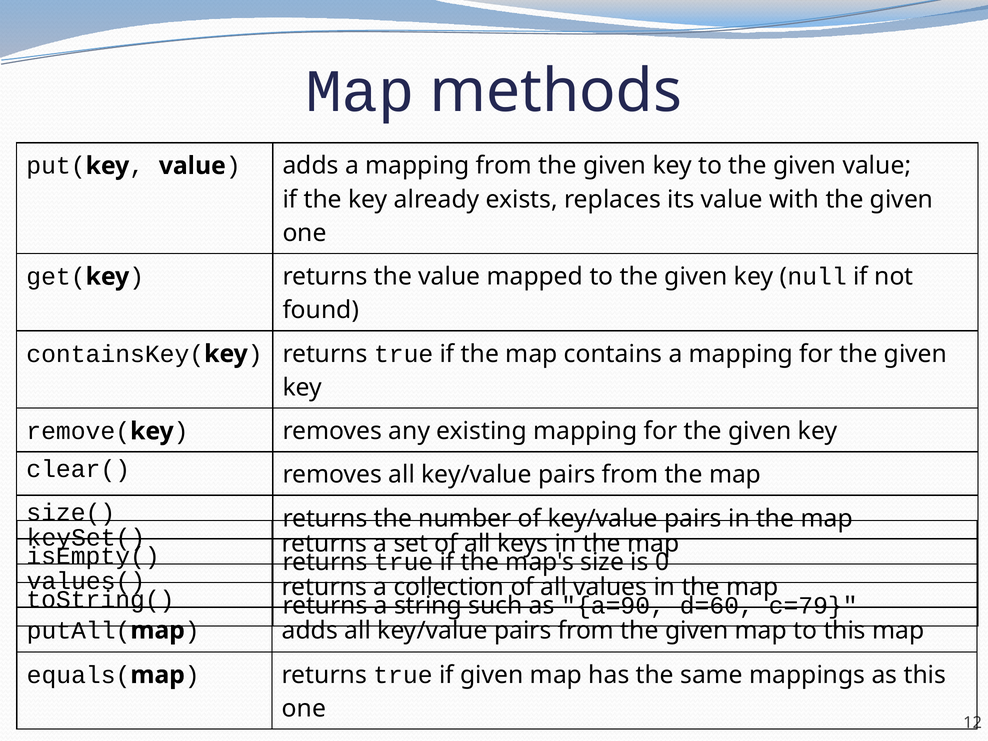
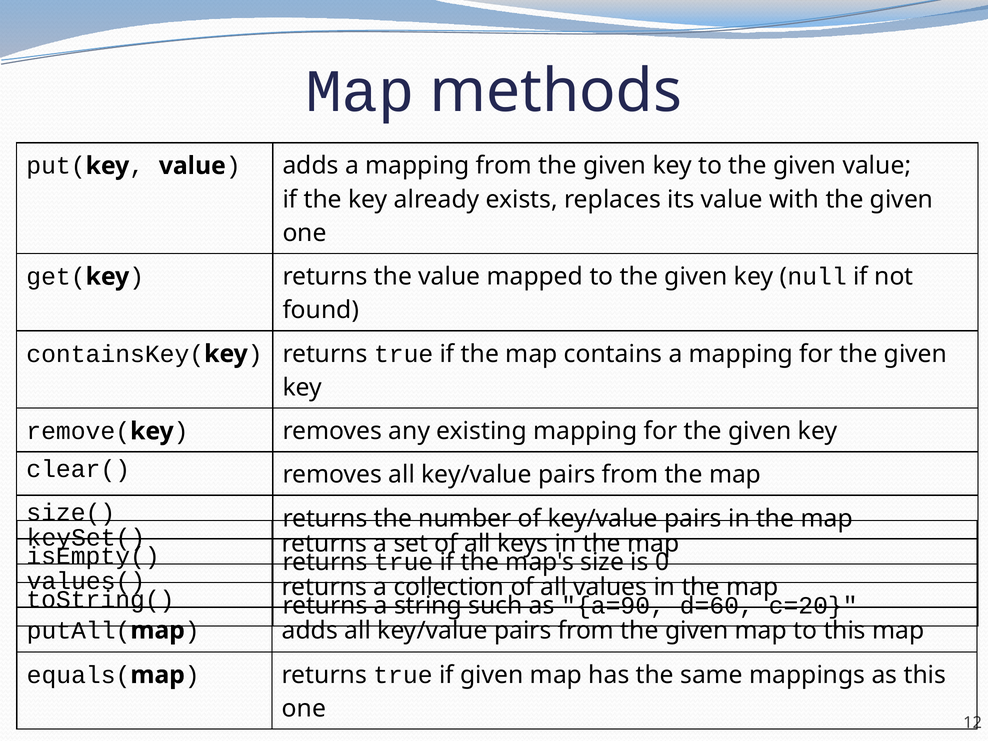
c=79: c=79 -> c=20
